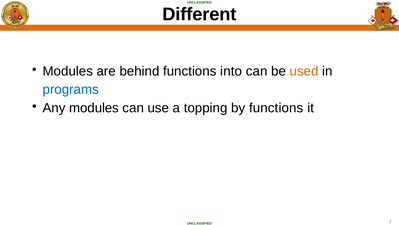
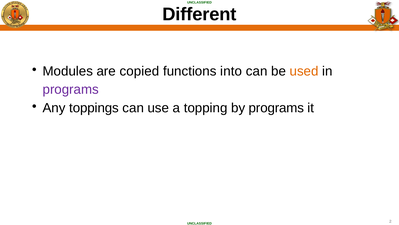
behind: behind -> copied
programs at (71, 89) colour: blue -> purple
Any modules: modules -> toppings
by functions: functions -> programs
